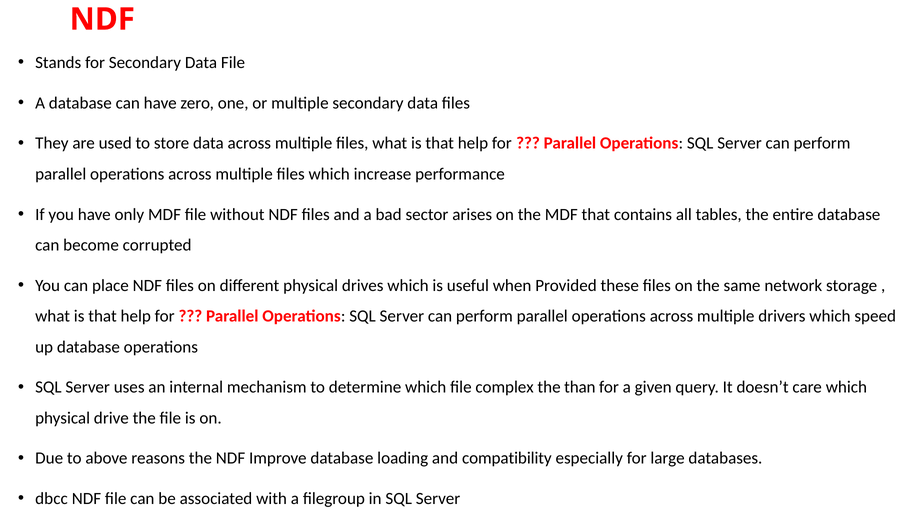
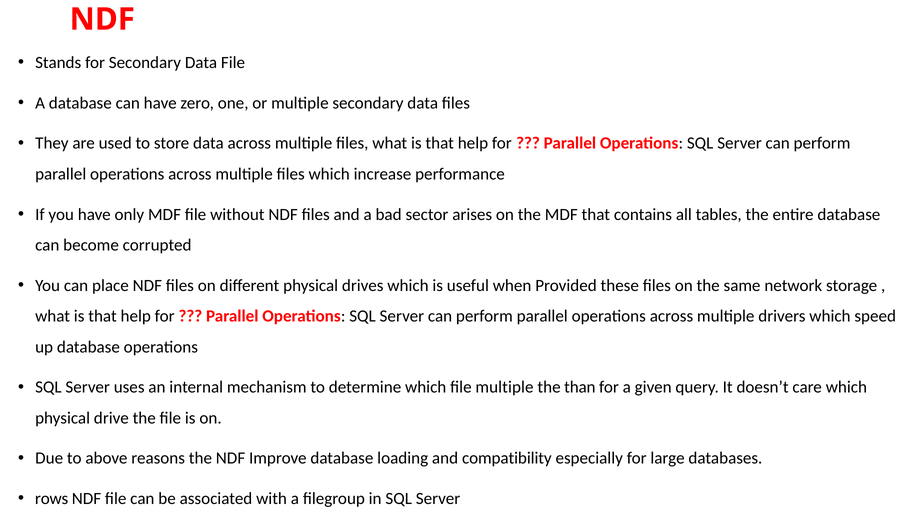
file complex: complex -> multiple
dbcc: dbcc -> rows
